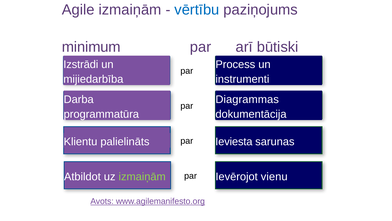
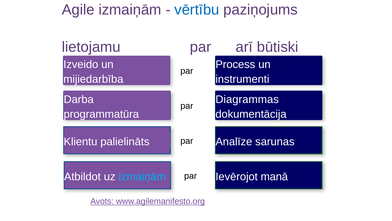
minimum: minimum -> lietojamu
Izstrādi: Izstrādi -> Izveido
Ieviesta: Ieviesta -> Analīze
izmaiņām at (142, 176) colour: light green -> light blue
vienu: vienu -> manā
